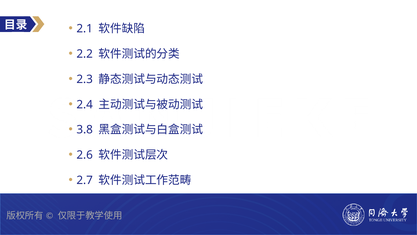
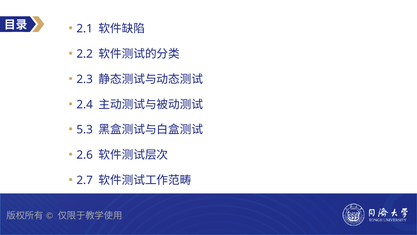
3.8: 3.8 -> 5.3
